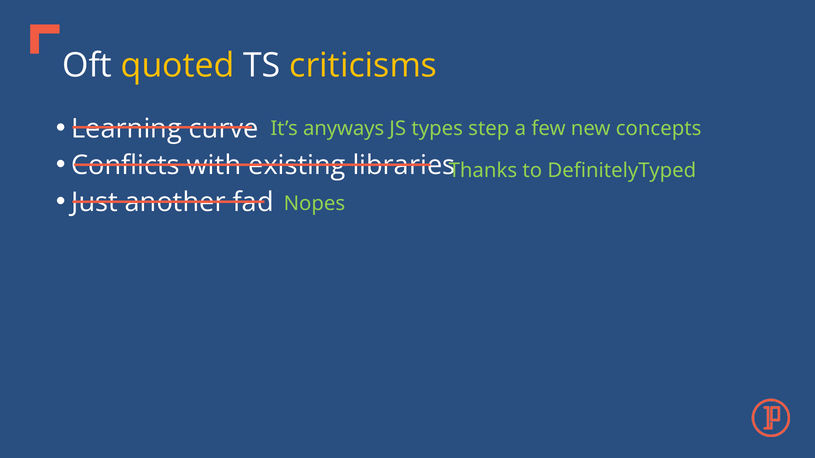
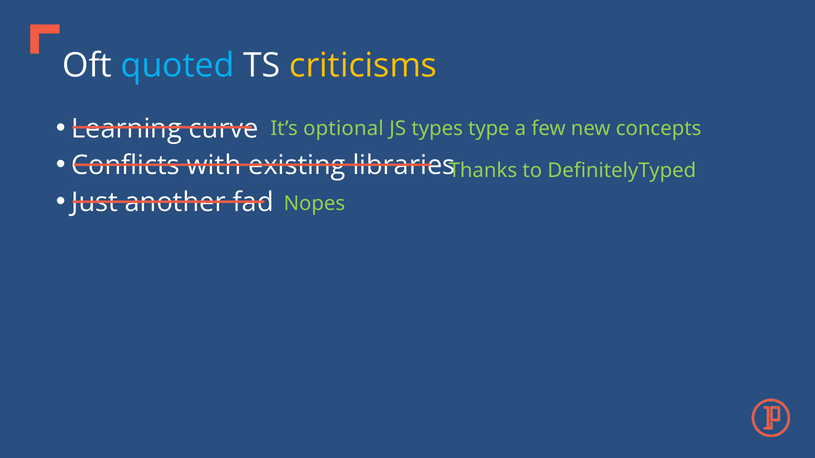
quoted colour: yellow -> light blue
anyways: anyways -> optional
step: step -> type
